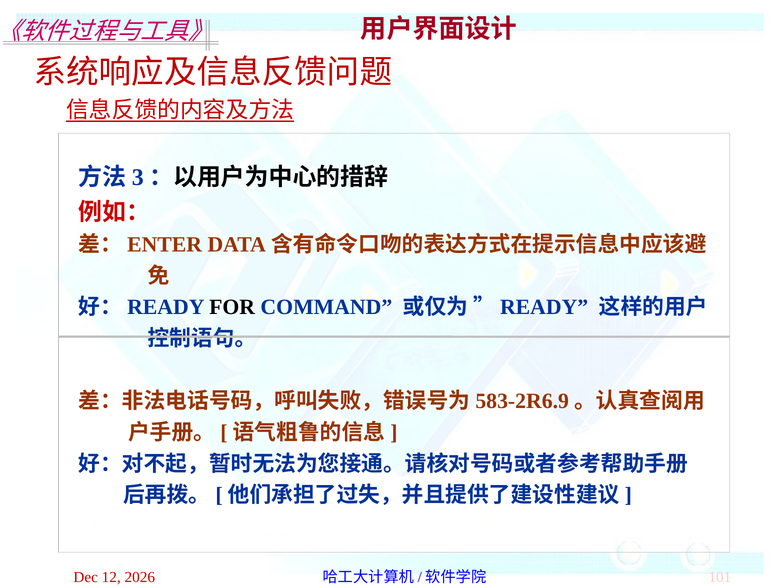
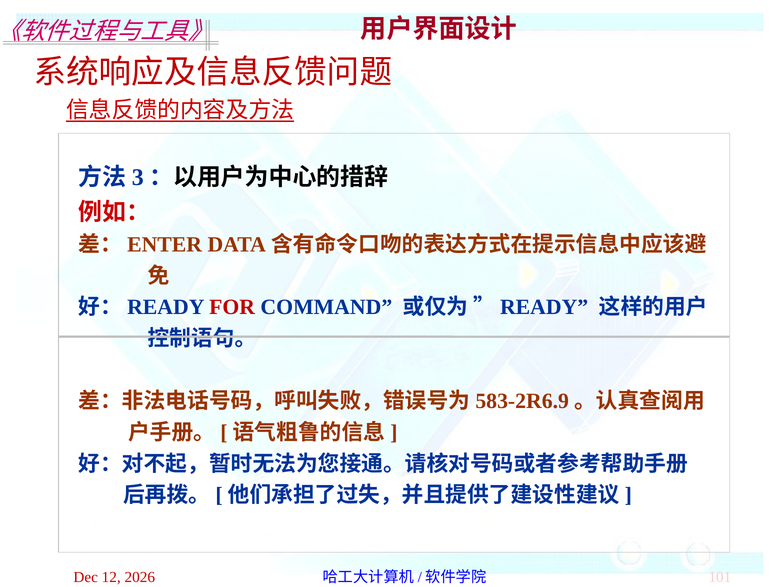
FOR colour: black -> red
